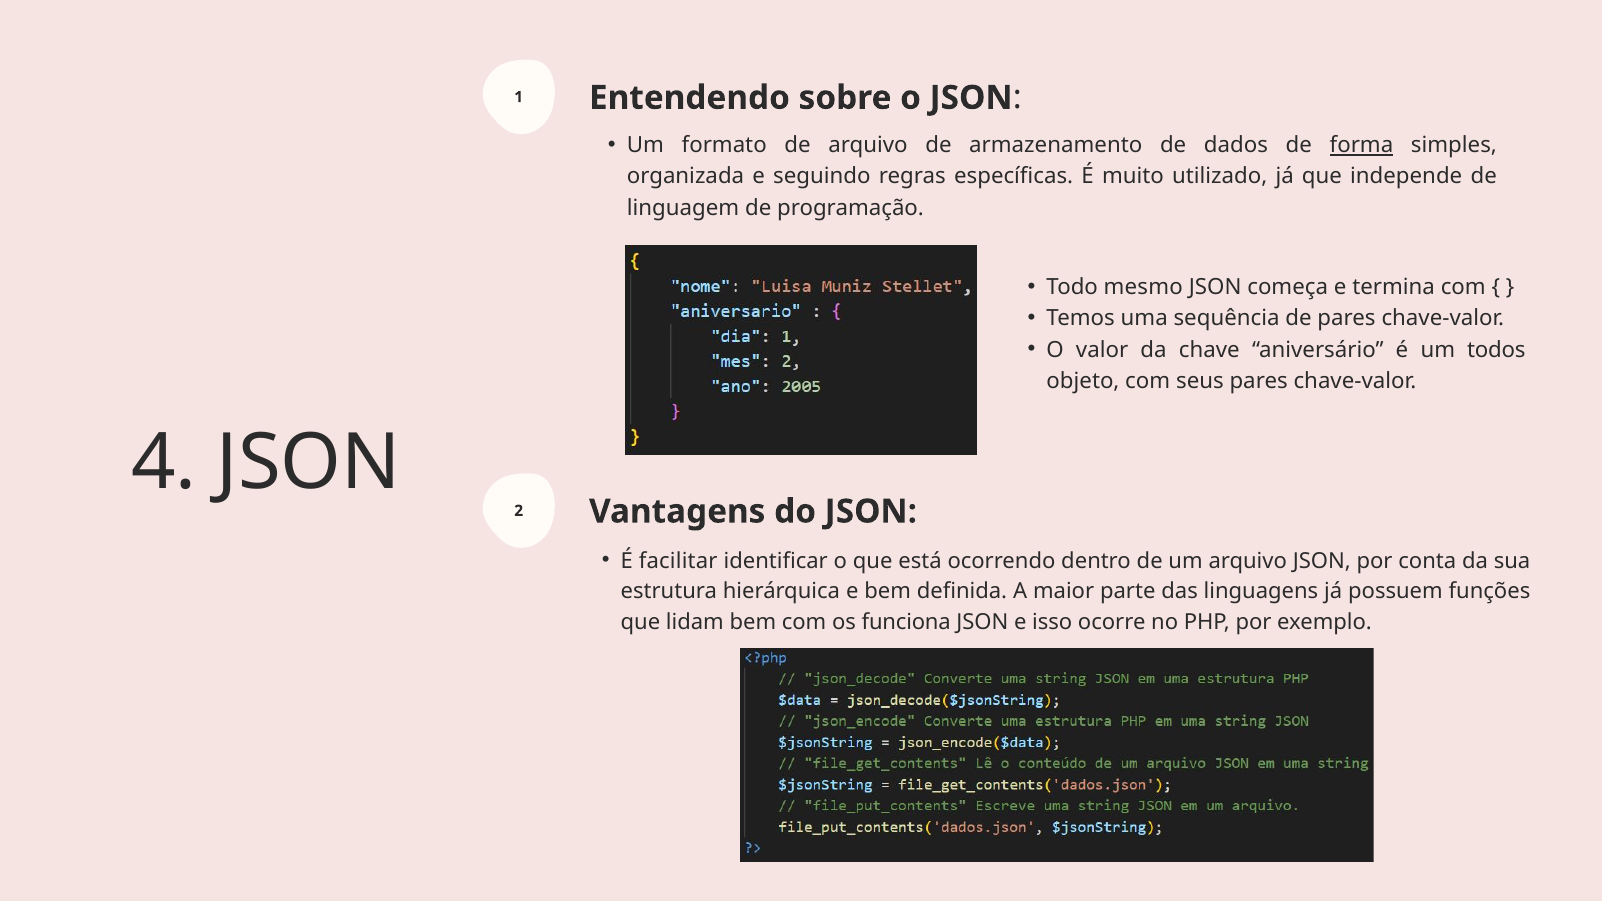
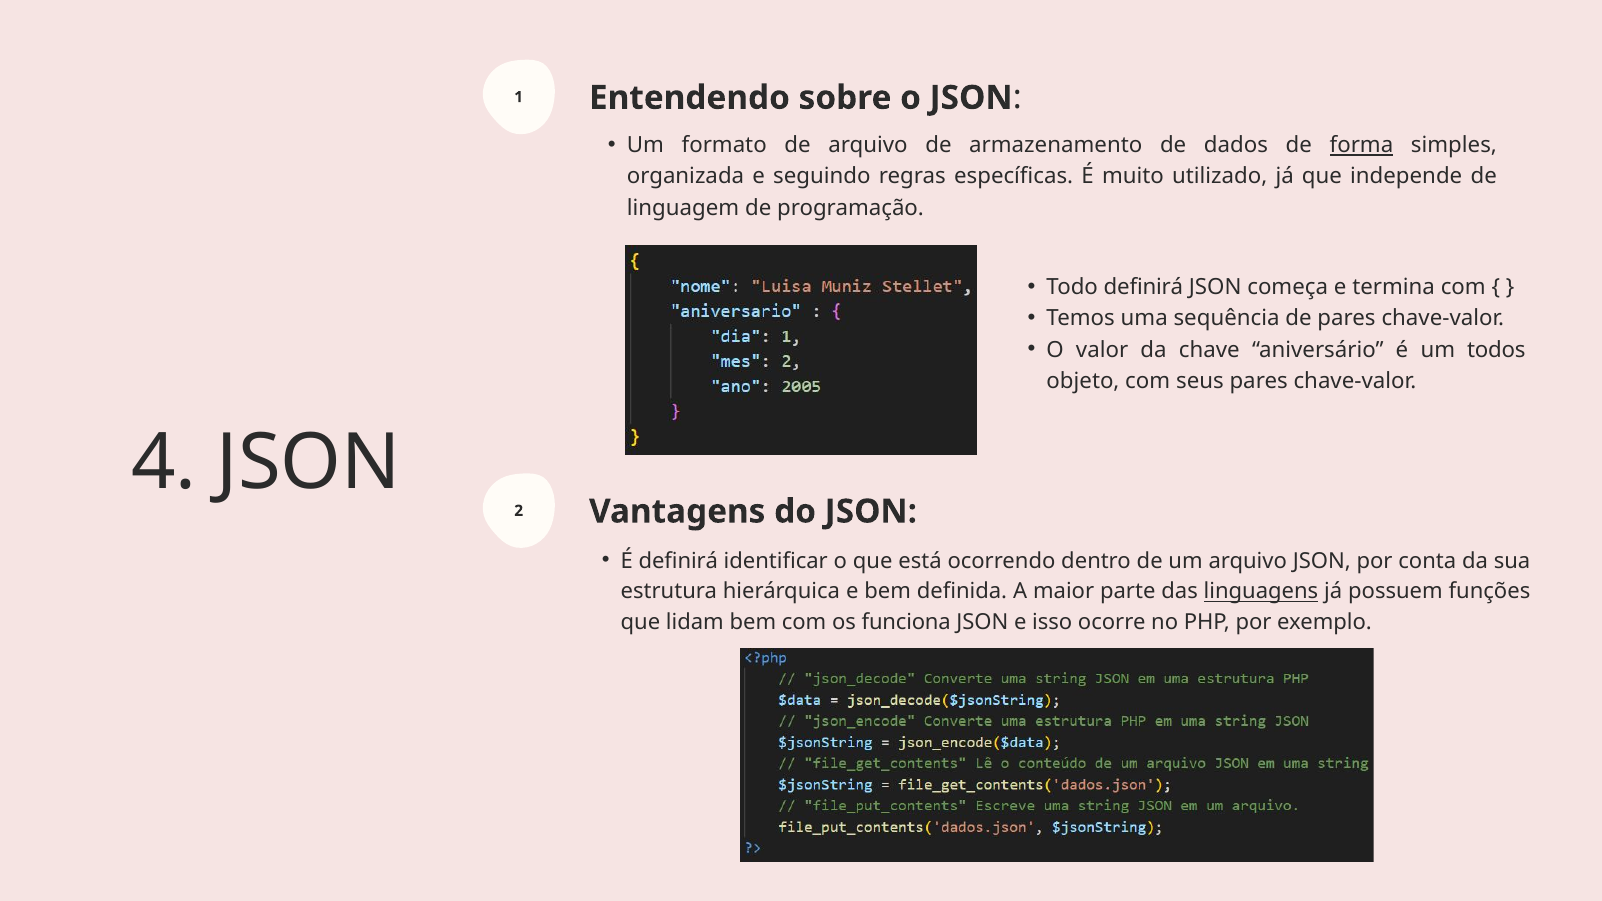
Todo mesmo: mesmo -> definirá
É facilitar: facilitar -> definirá
linguagens underline: none -> present
